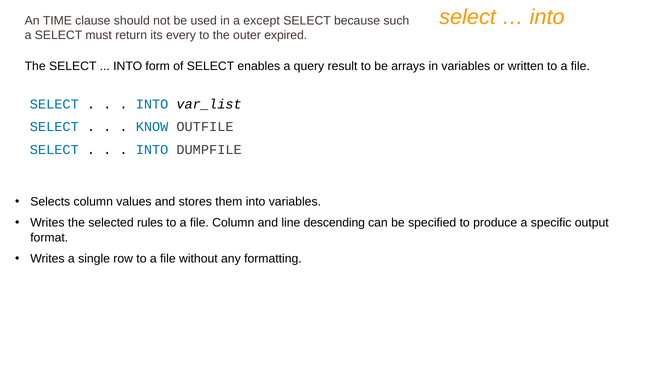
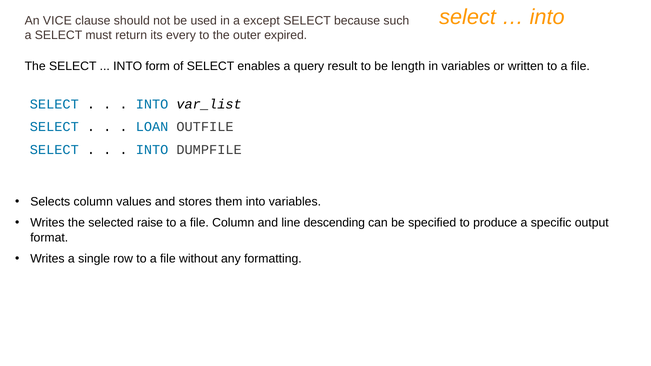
TIME: TIME -> VICE
arrays: arrays -> length
KNOW: KNOW -> LOAN
rules: rules -> raise
